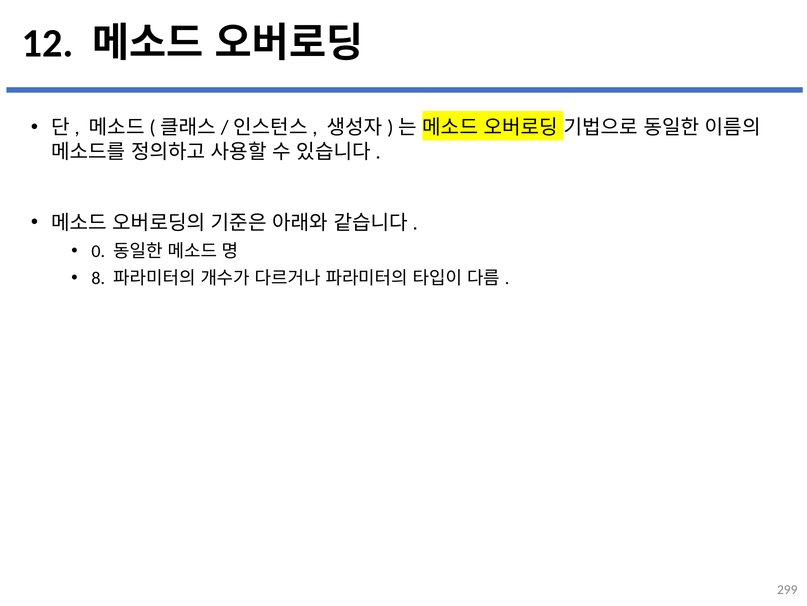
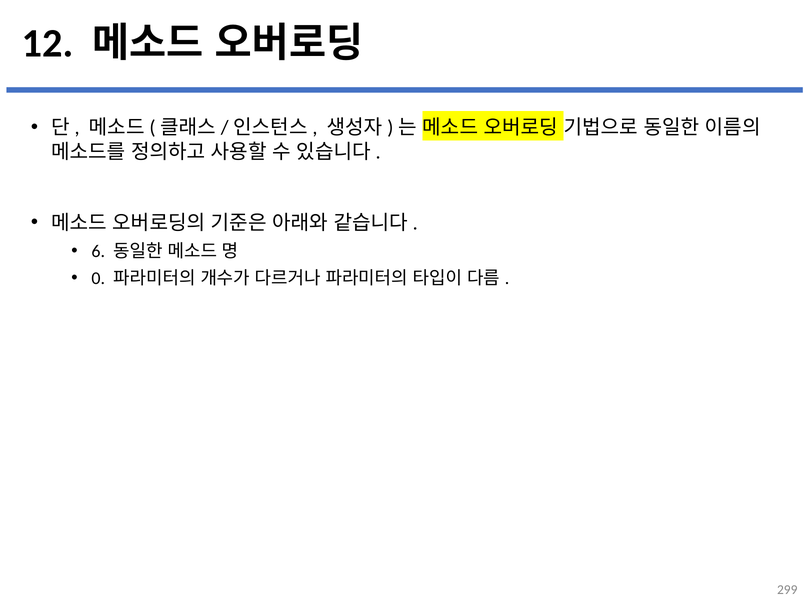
0: 0 -> 6
8: 8 -> 0
